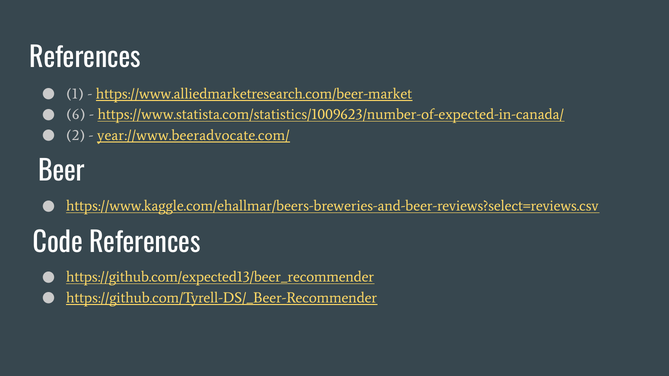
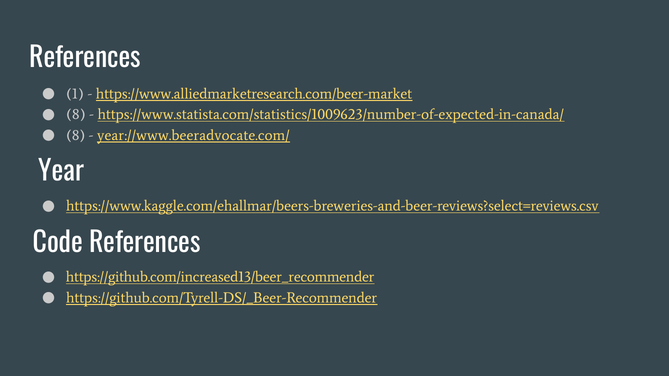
6 at (76, 115): 6 -> 8
2 at (76, 135): 2 -> 8
Beer: Beer -> Year
https://github.com/expected13/beer_recommender: https://github.com/expected13/beer_recommender -> https://github.com/increased13/beer_recommender
